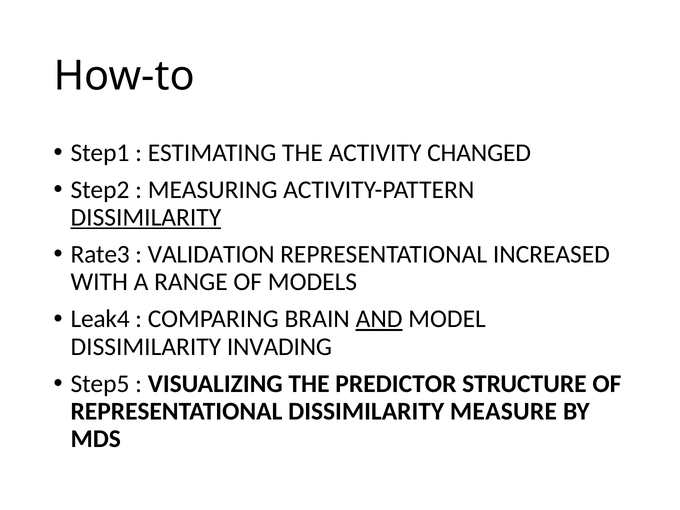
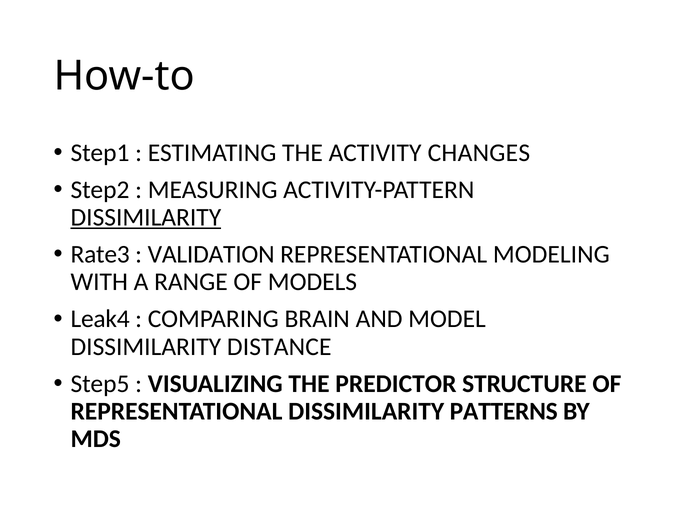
CHANGED: CHANGED -> CHANGES
INCREASED: INCREASED -> MODELING
AND underline: present -> none
INVADING: INVADING -> DISTANCE
MEASURE: MEASURE -> PATTERNS
